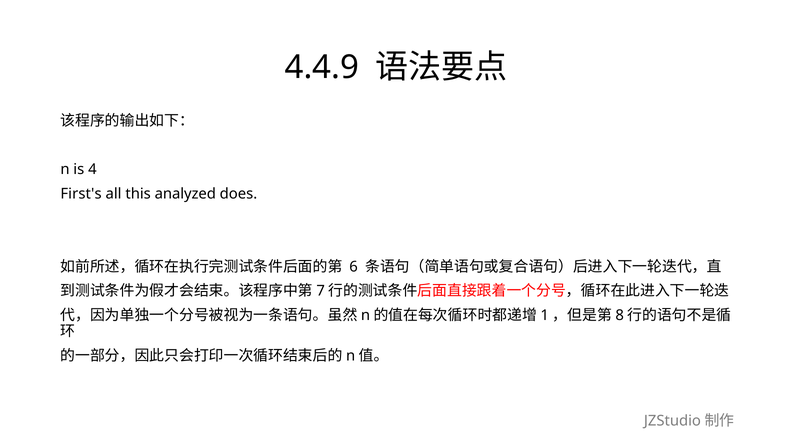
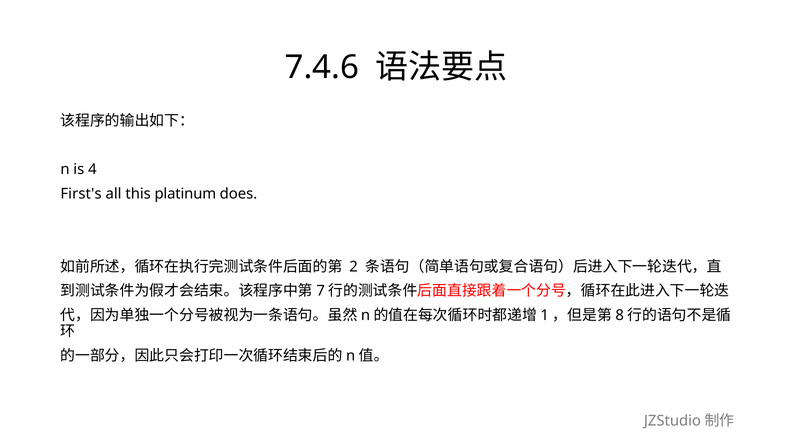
4.4.9: 4.4.9 -> 7.4.6
analyzed: analyzed -> platinum
6: 6 -> 2
